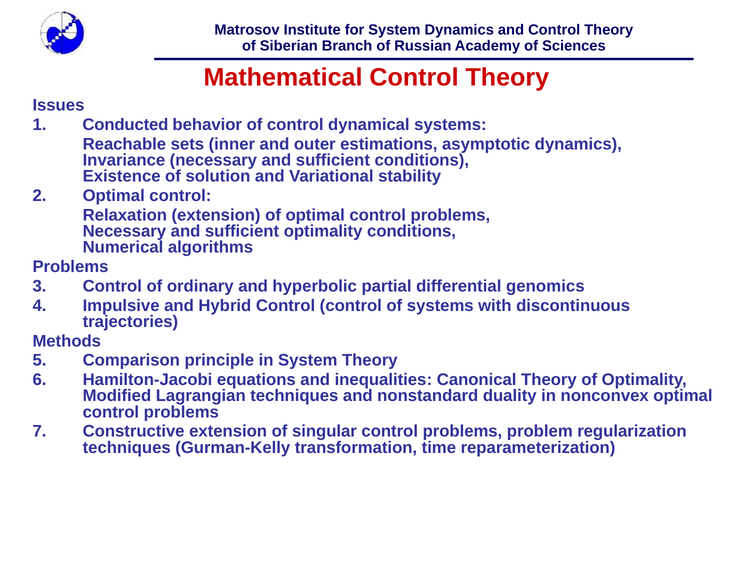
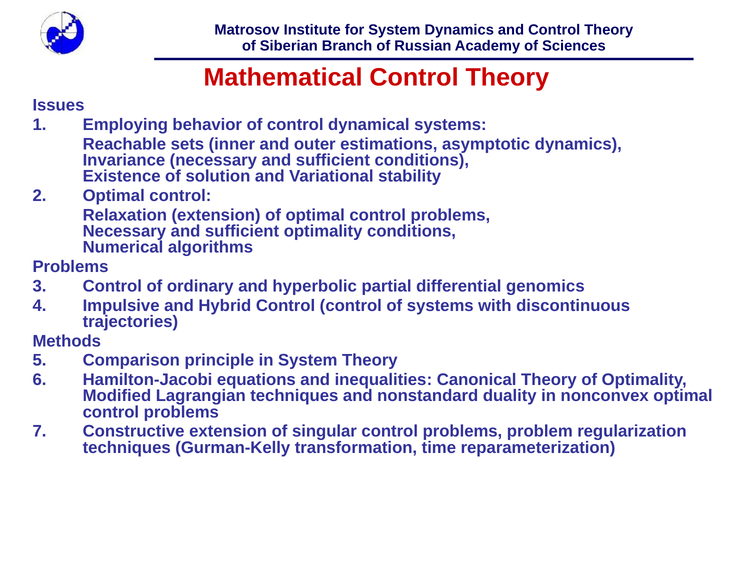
Conducted: Conducted -> Employing
